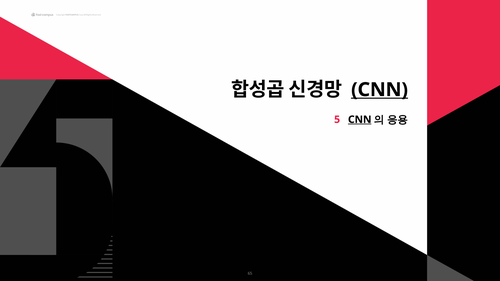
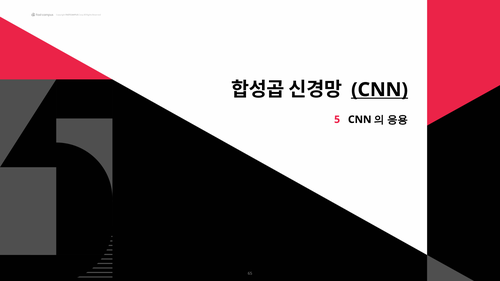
CNN at (360, 120) underline: present -> none
